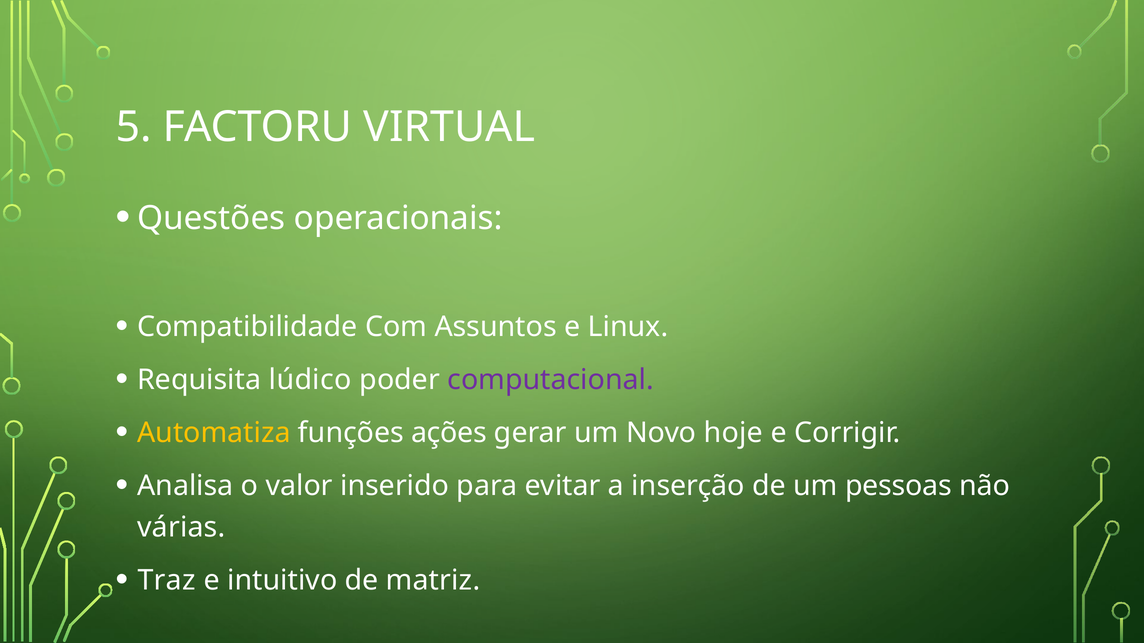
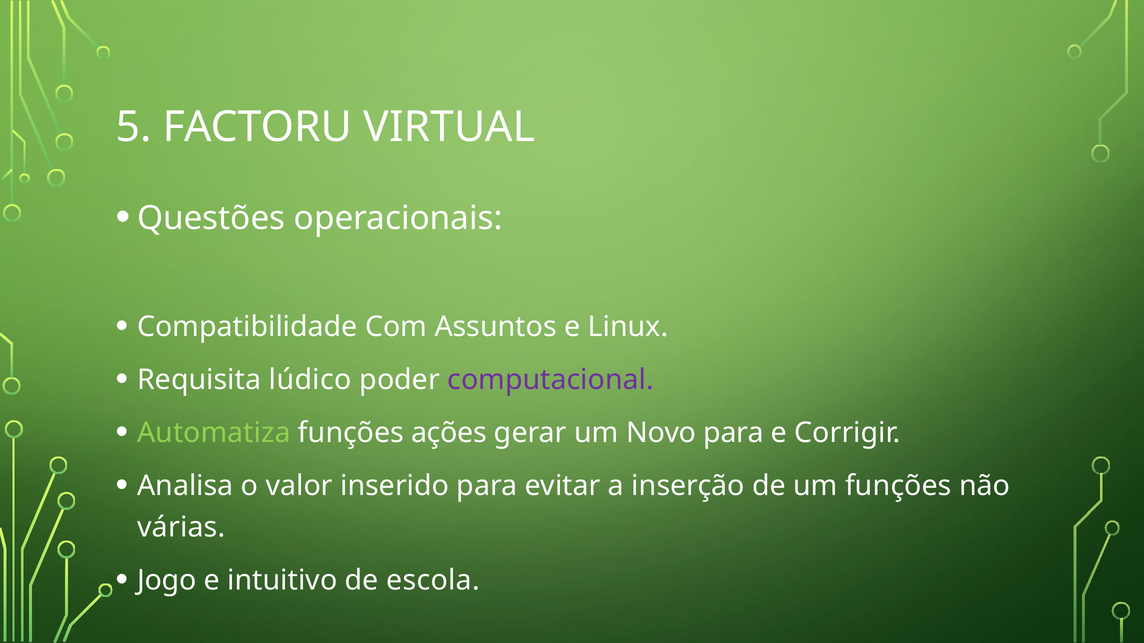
Automatiza colour: yellow -> light green
Novo hoje: hoje -> para
um pessoas: pessoas -> funções
Traz: Traz -> Jogo
matriz: matriz -> escola
